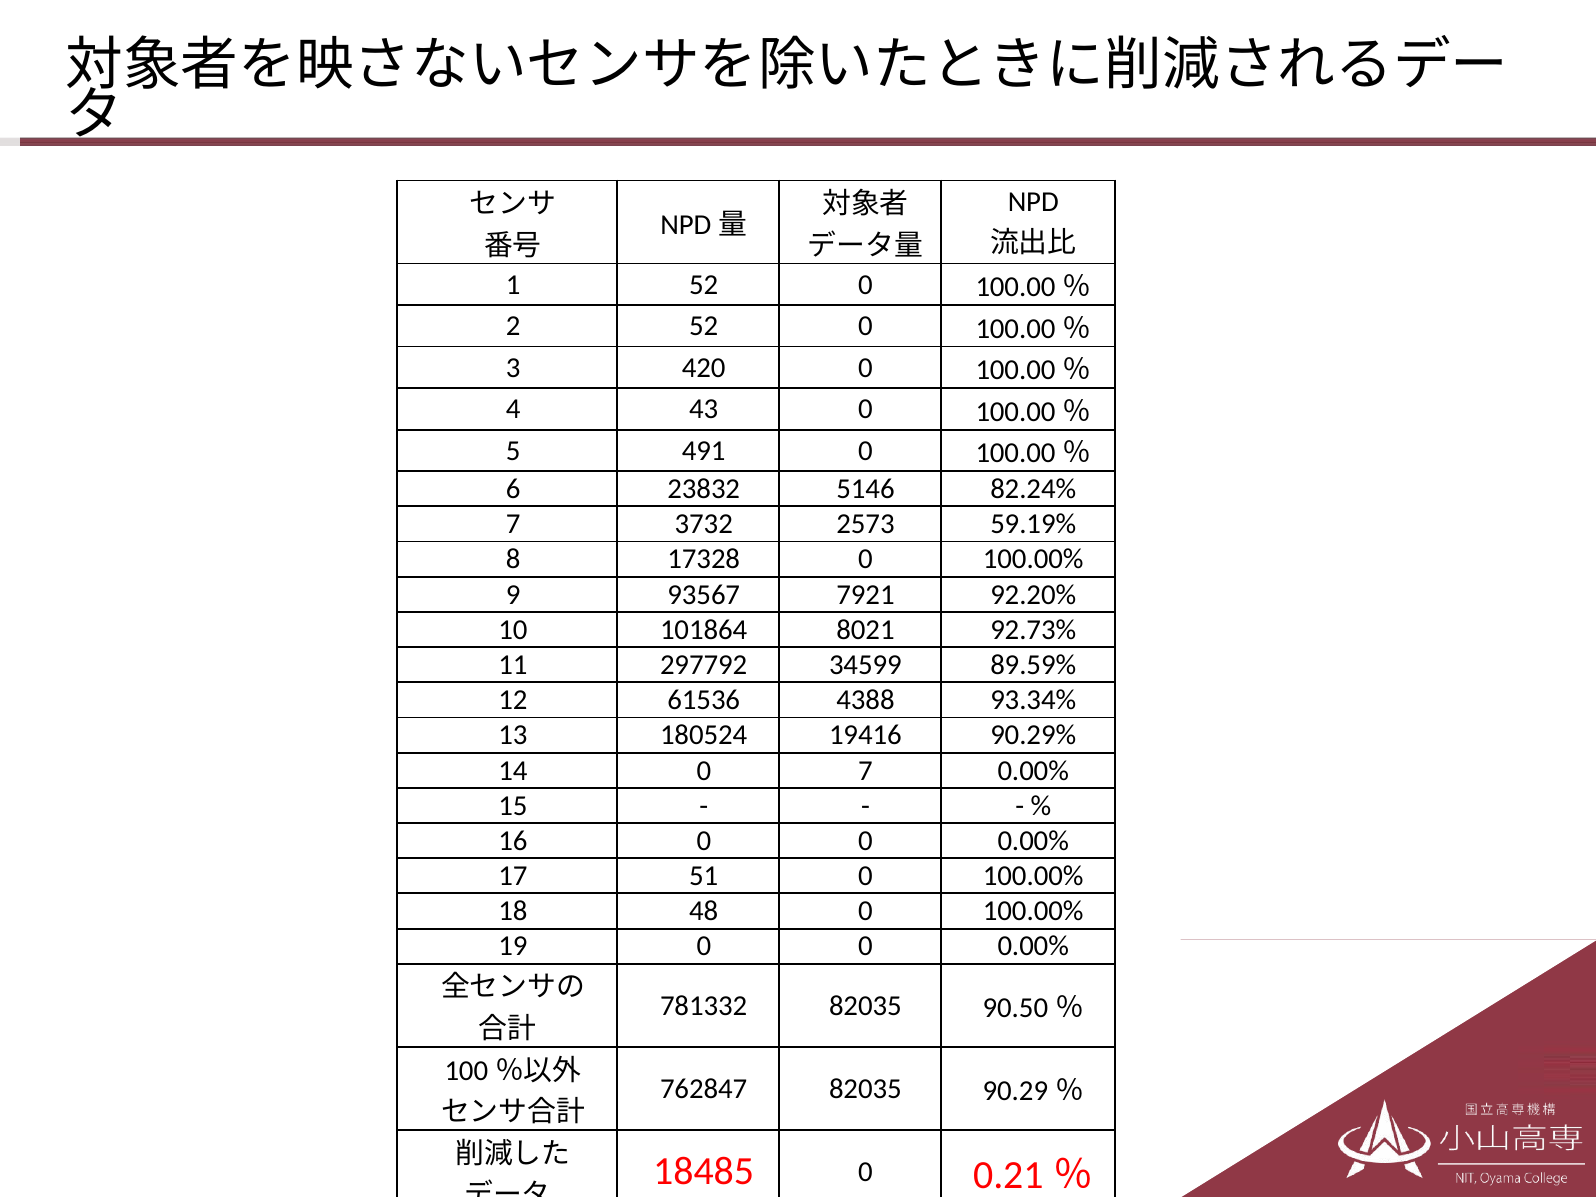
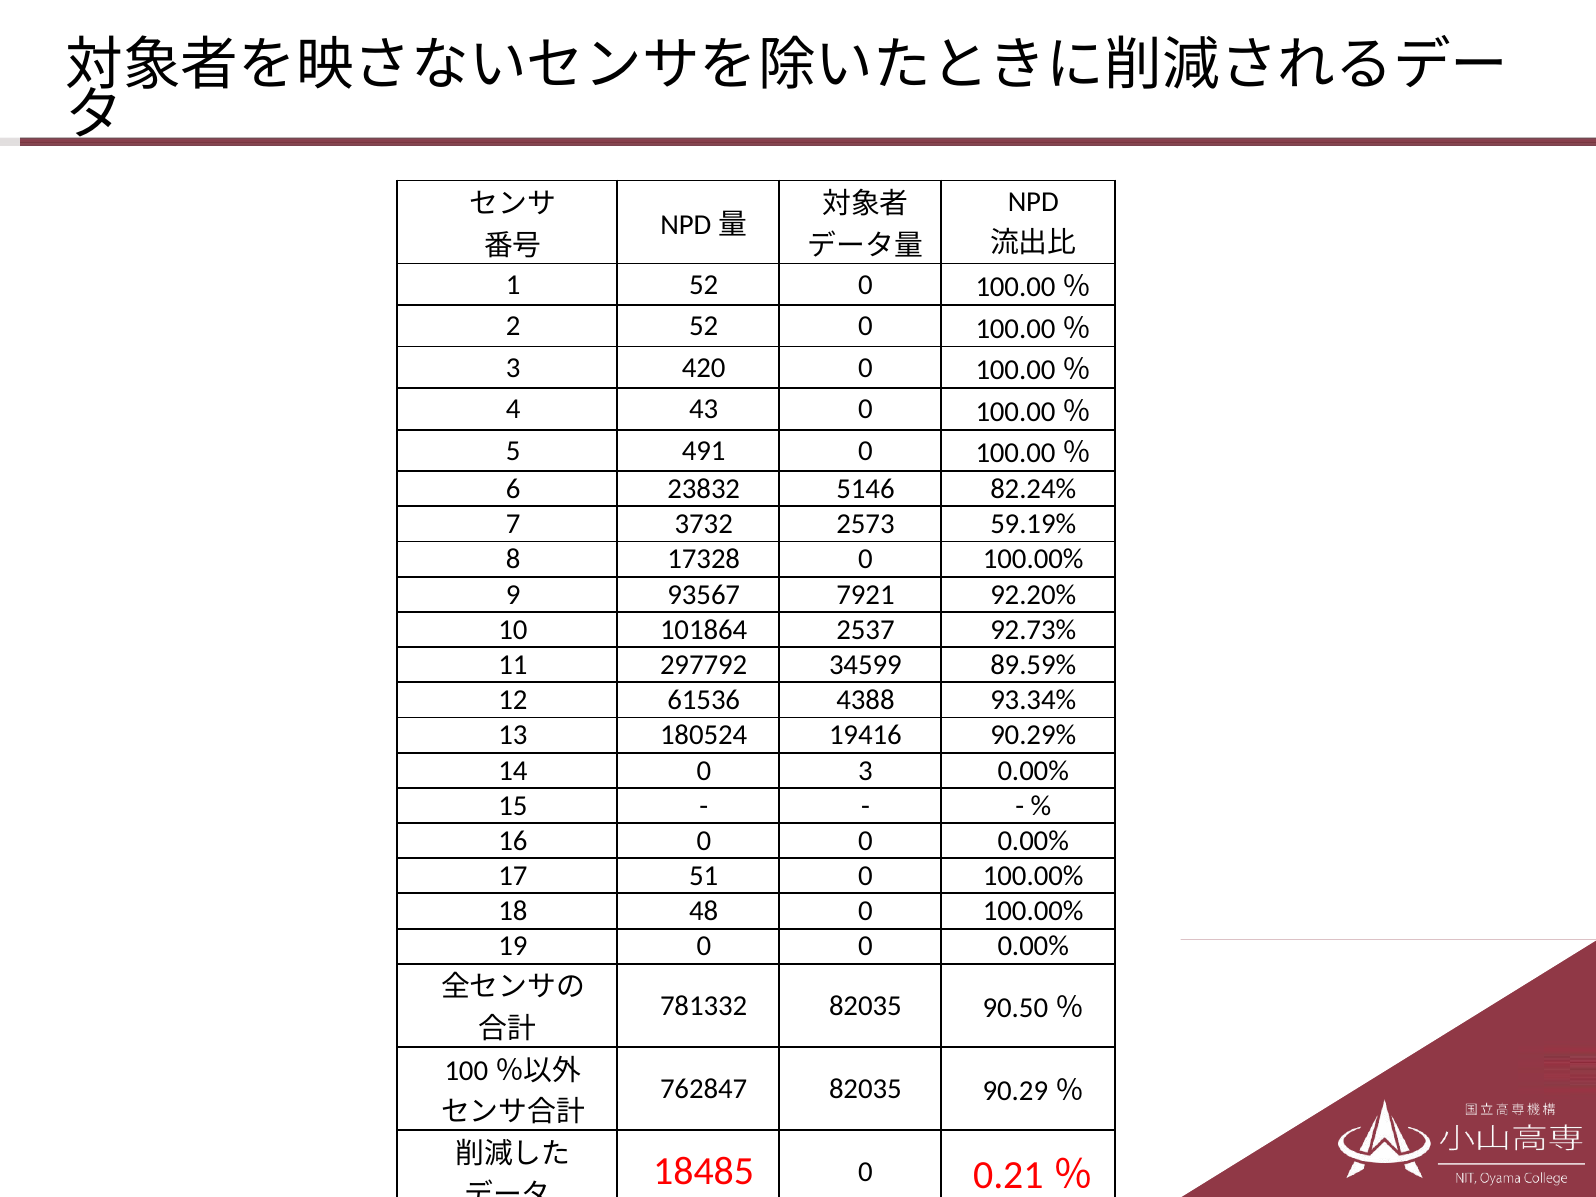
8021: 8021 -> 2537
0 7: 7 -> 3
